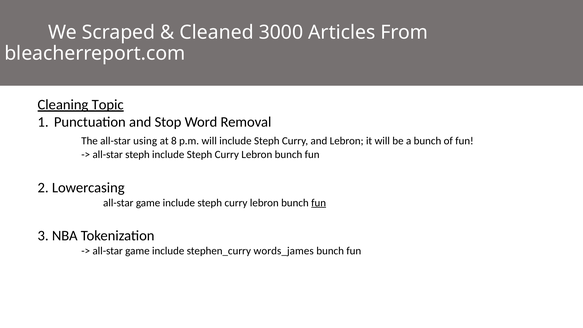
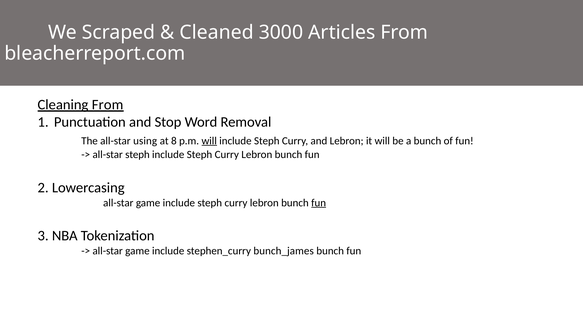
Cleaning Topic: Topic -> From
will at (209, 141) underline: none -> present
words_james: words_james -> bunch_james
